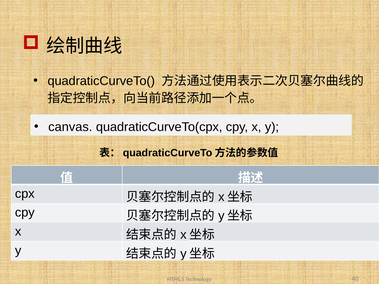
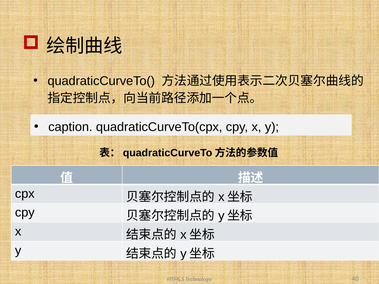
canvas: canvas -> caption
